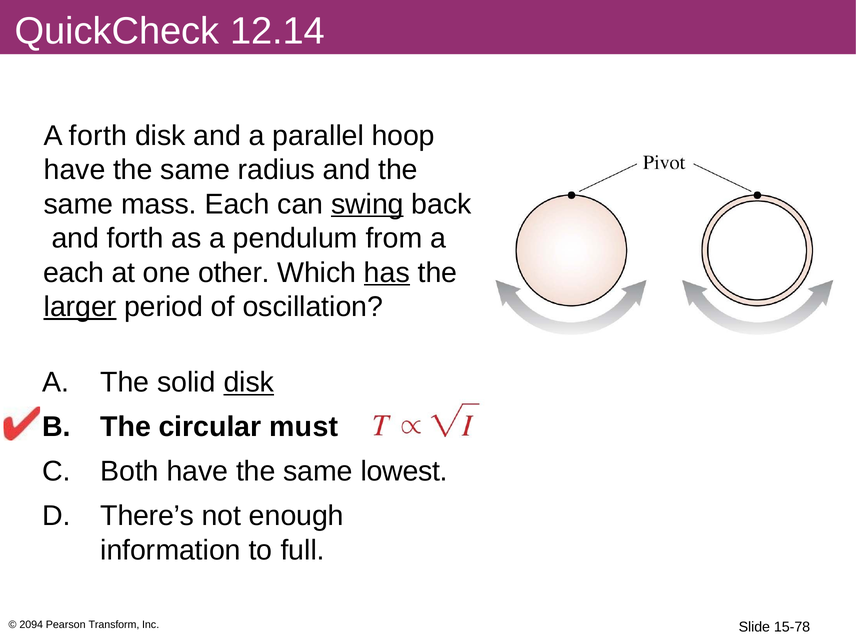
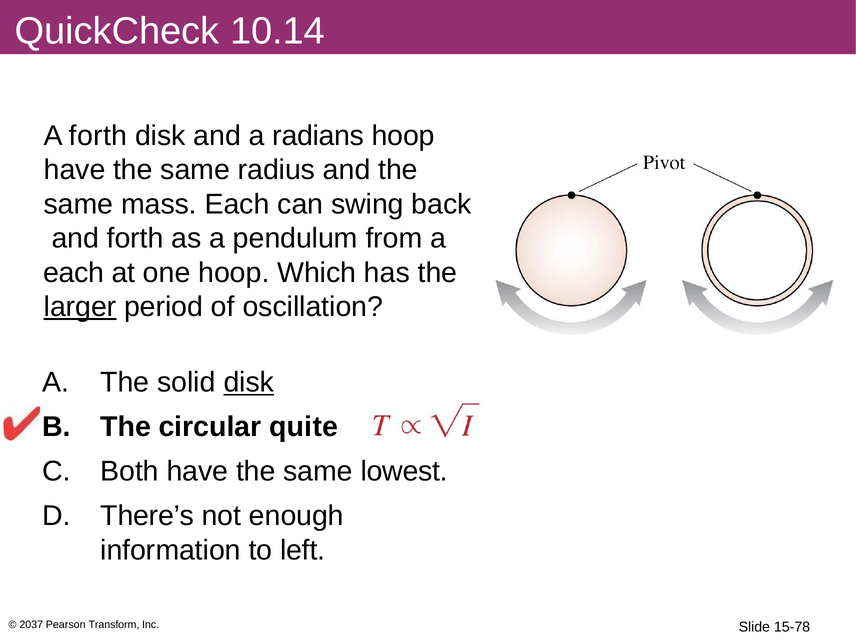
12.14: 12.14 -> 10.14
parallel: parallel -> radians
swing underline: present -> none
one other: other -> hoop
has underline: present -> none
must: must -> quite
full: full -> left
2094: 2094 -> 2037
